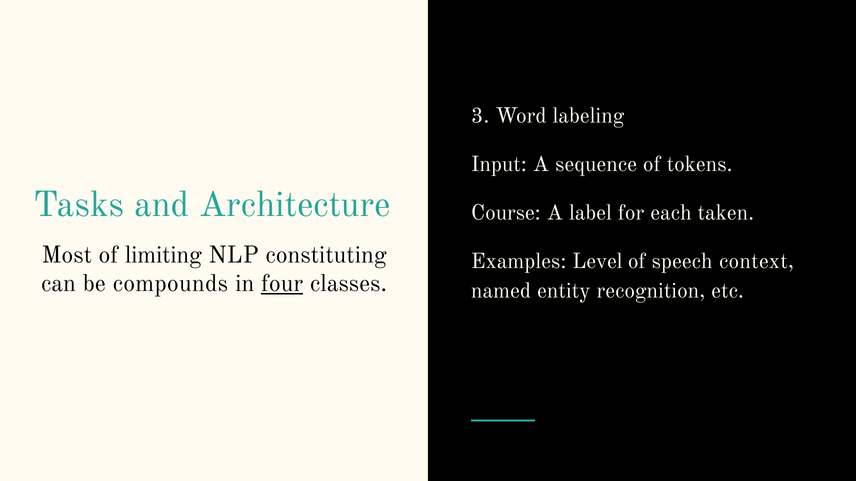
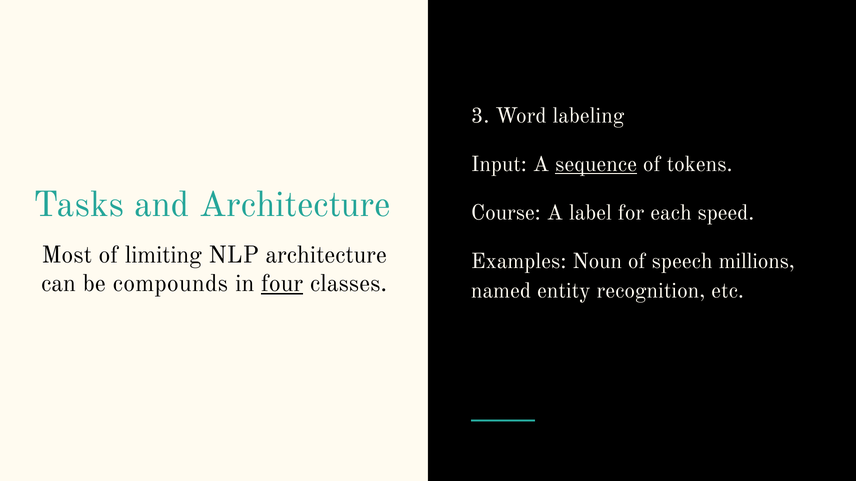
sequence underline: none -> present
taken: taken -> speed
NLP constituting: constituting -> architecture
Level: Level -> Noun
context: context -> millions
